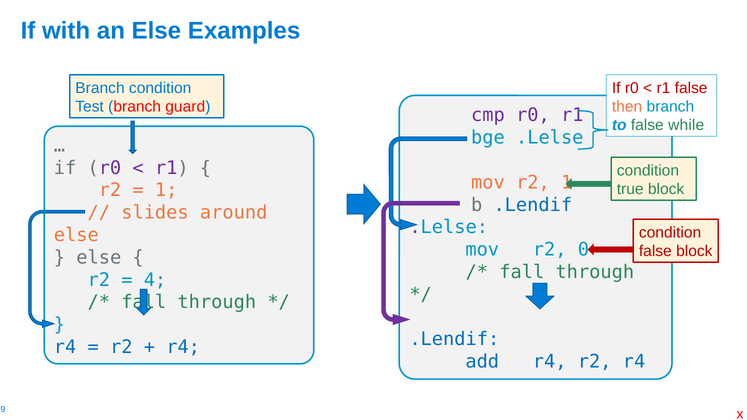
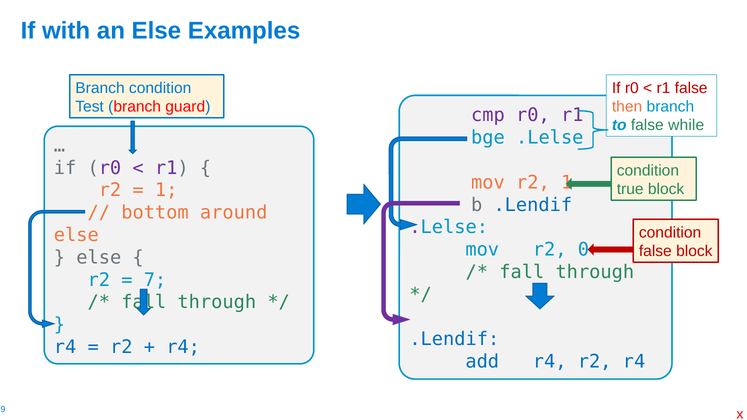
slides: slides -> bottom
4: 4 -> 7
